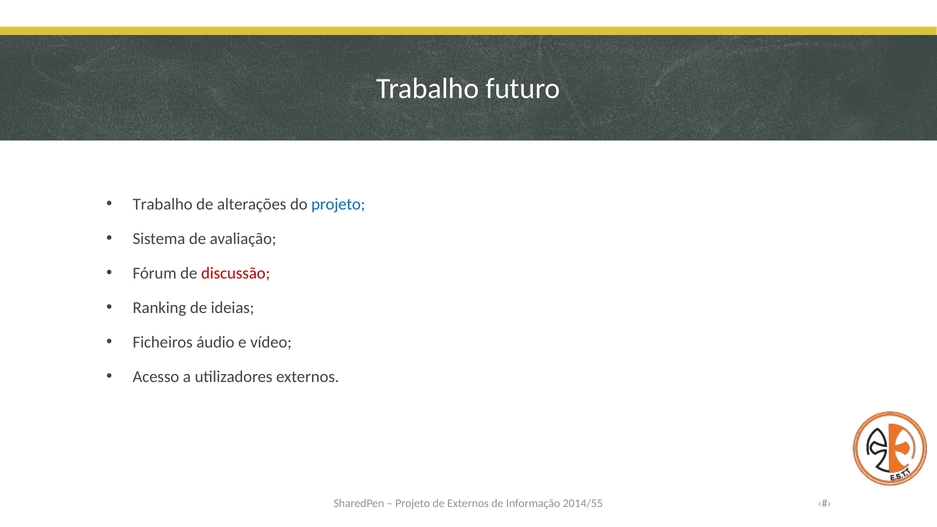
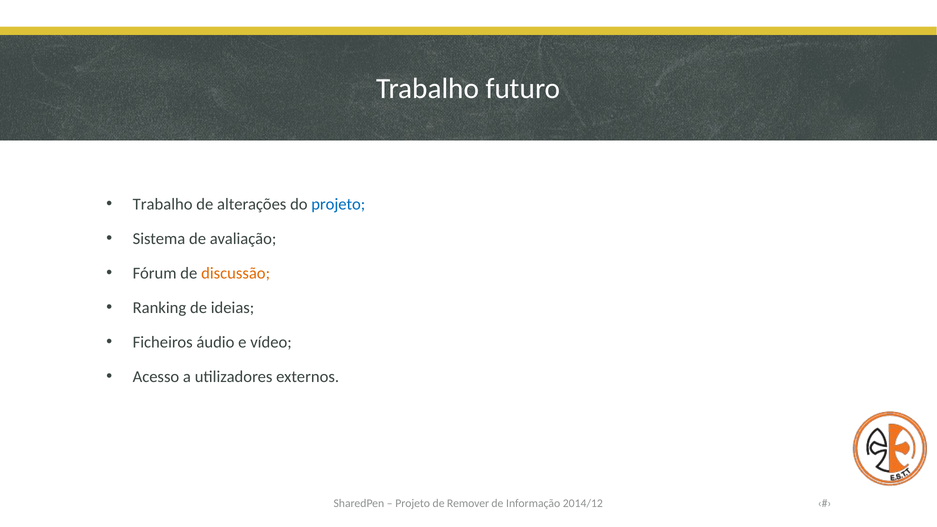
discussão colour: red -> orange
de Externos: Externos -> Remover
2014/55: 2014/55 -> 2014/12
